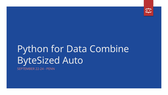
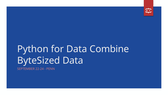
ByteSized Auto: Auto -> Data
